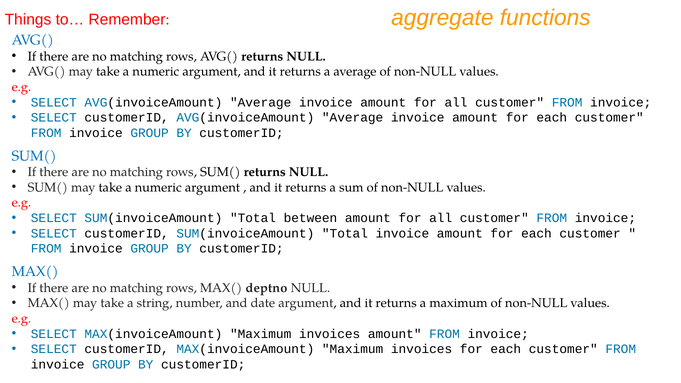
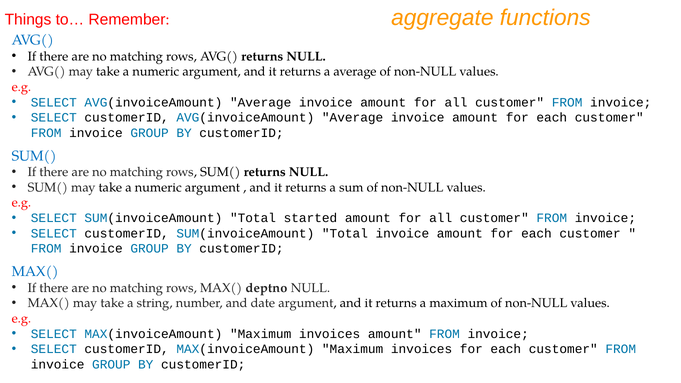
between: between -> started
